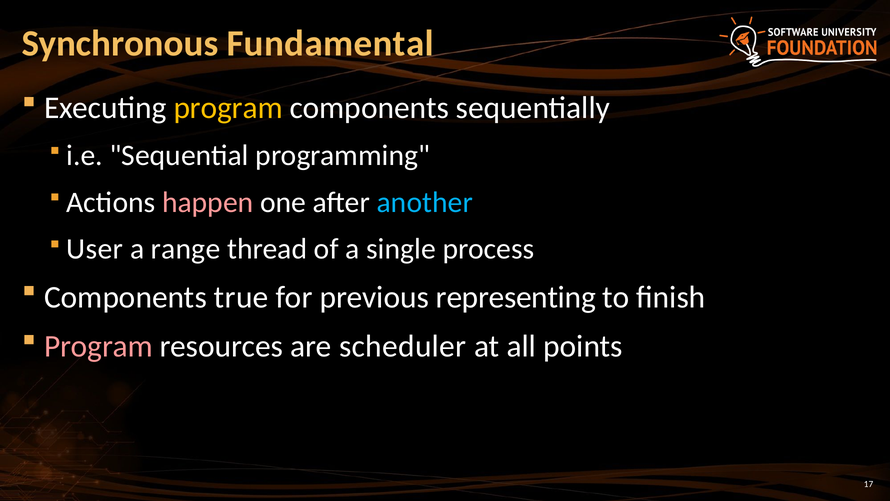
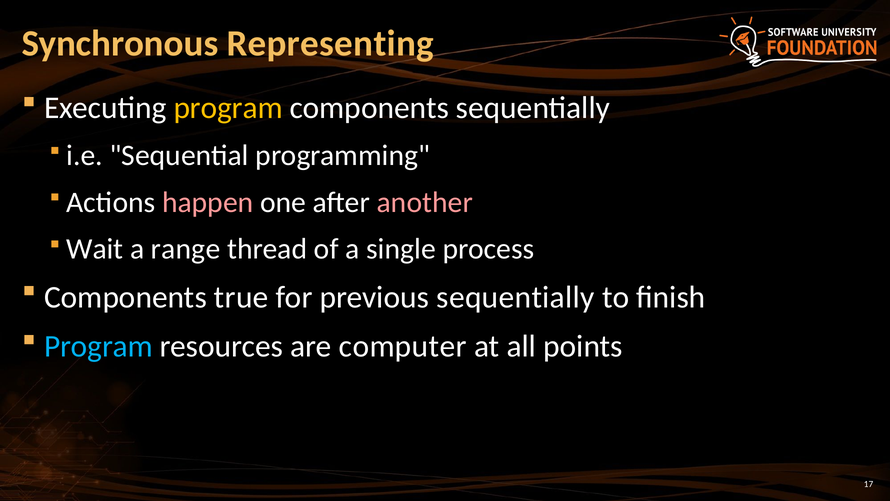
Fundamental: Fundamental -> Representing
another colour: light blue -> pink
User: User -> Wait
previous representing: representing -> sequentially
Program at (98, 346) colour: pink -> light blue
scheduler: scheduler -> computer
